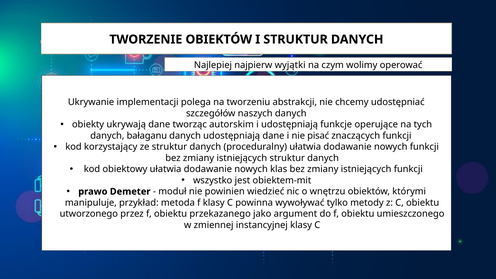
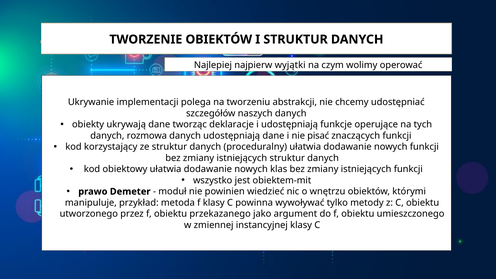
autorskim: autorskim -> deklaracje
bałaganu: bałaganu -> rozmowa
